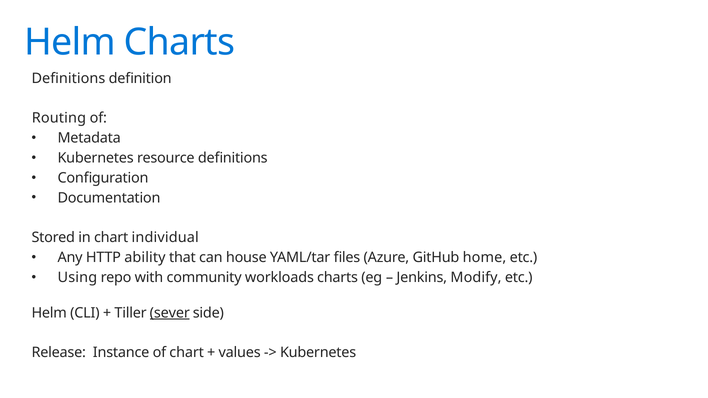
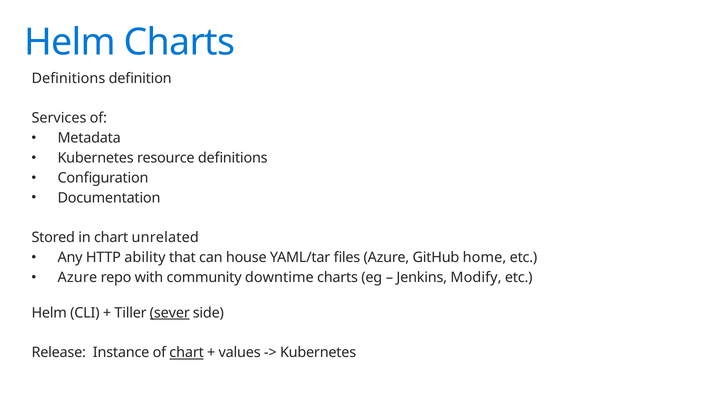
Routing: Routing -> Services
individual: individual -> unrelated
Using at (77, 278): Using -> Azure
workloads: workloads -> downtime
chart at (187, 353) underline: none -> present
